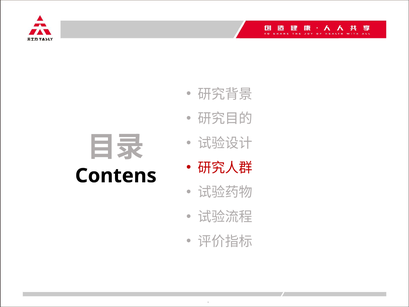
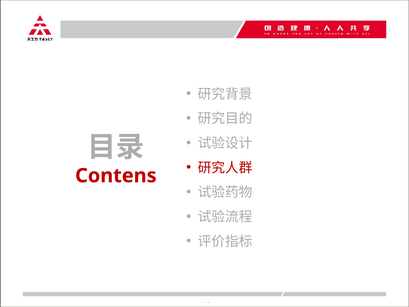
Contens colour: black -> red
